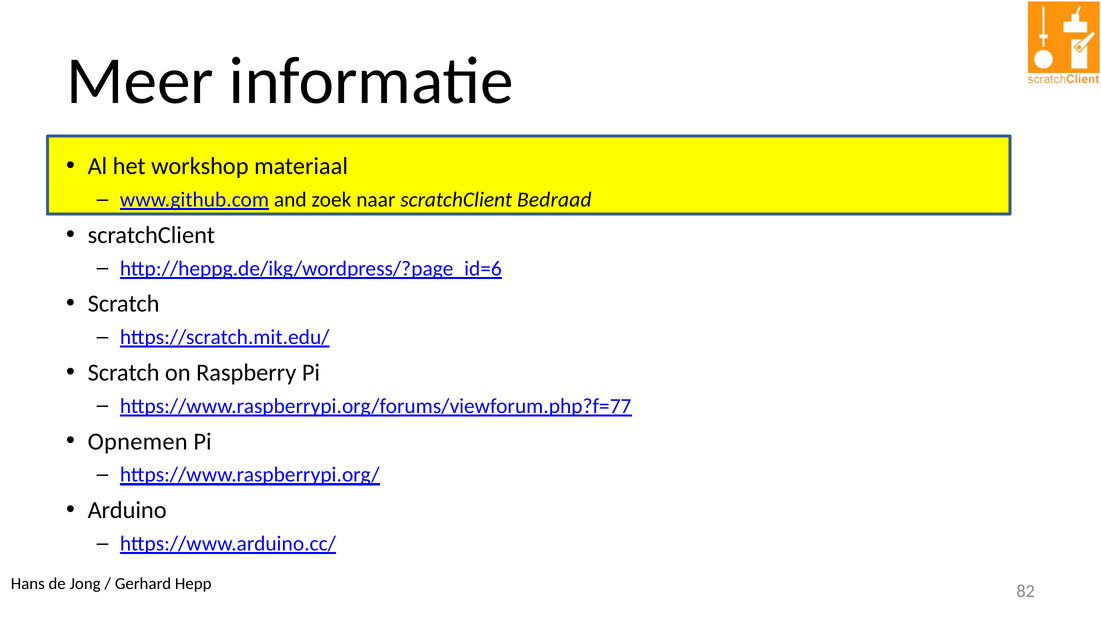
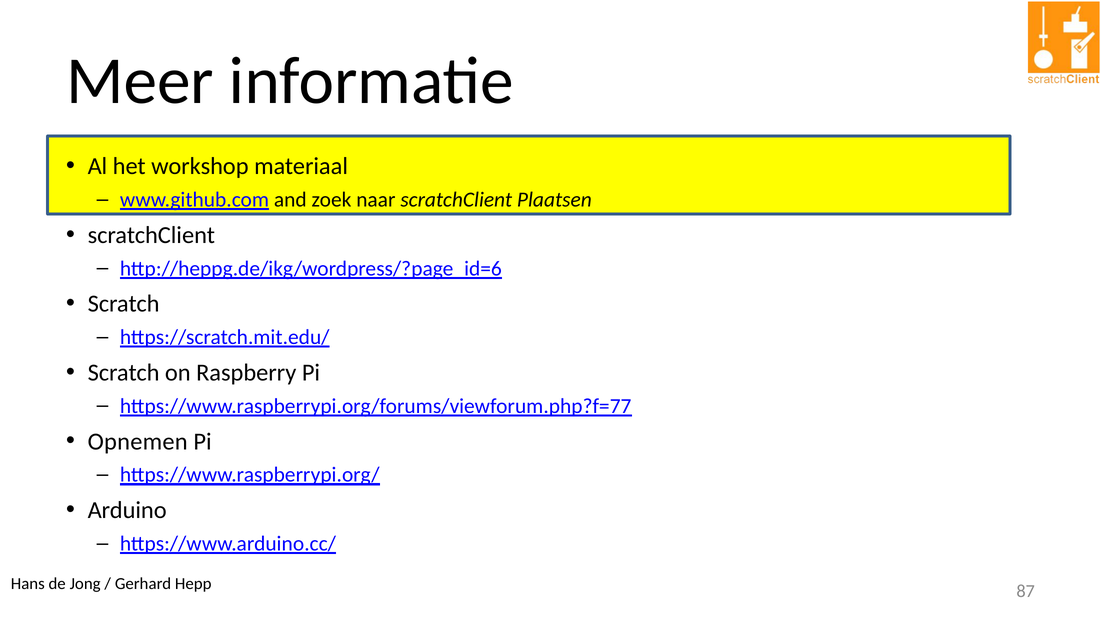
Bedraad: Bedraad -> Plaatsen
82: 82 -> 87
